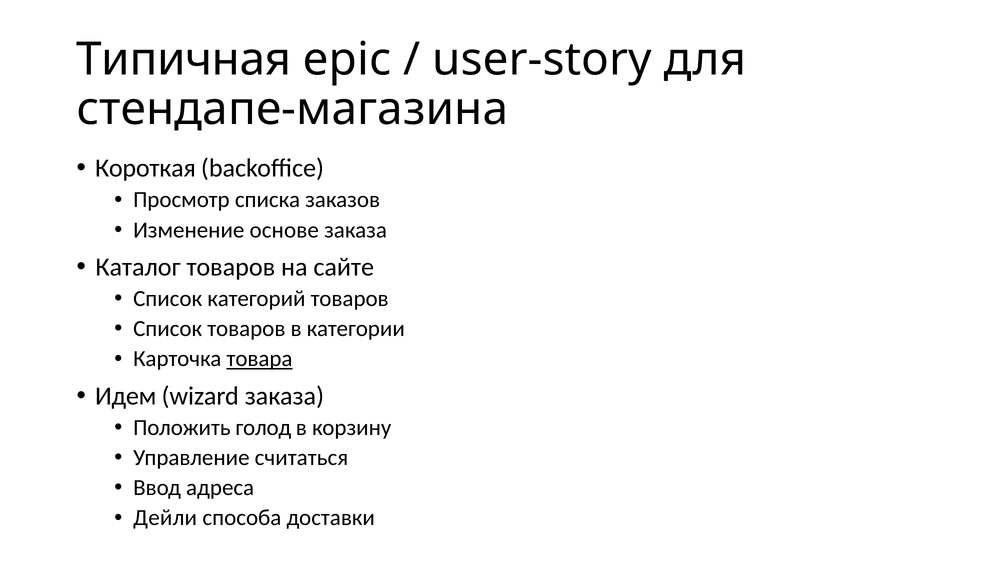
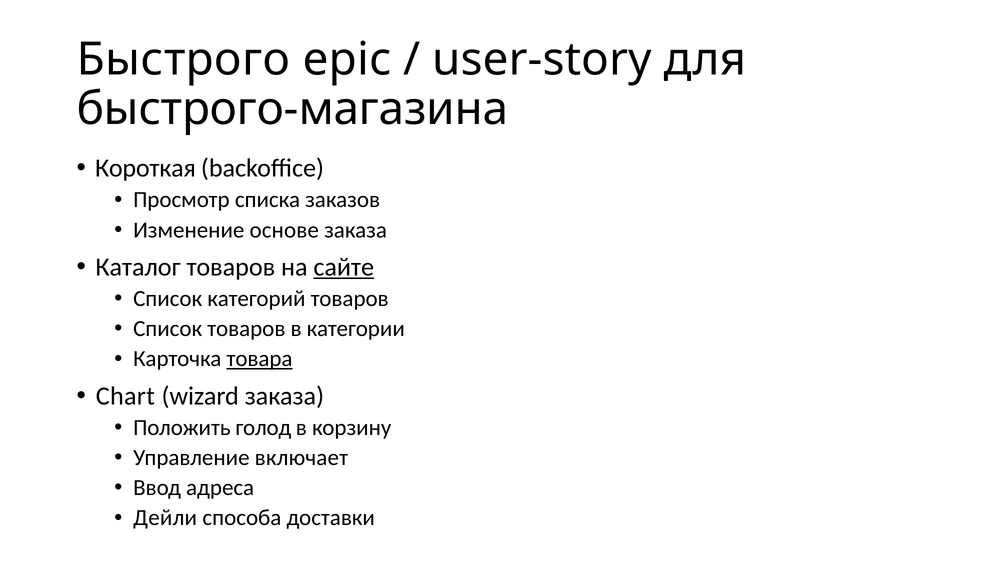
Типичная: Типичная -> Быстрого
стендапе-магазина: стендапе-магазина -> быстрого-магазина
сайте underline: none -> present
Идем: Идем -> Chart
считаться: считаться -> включает
